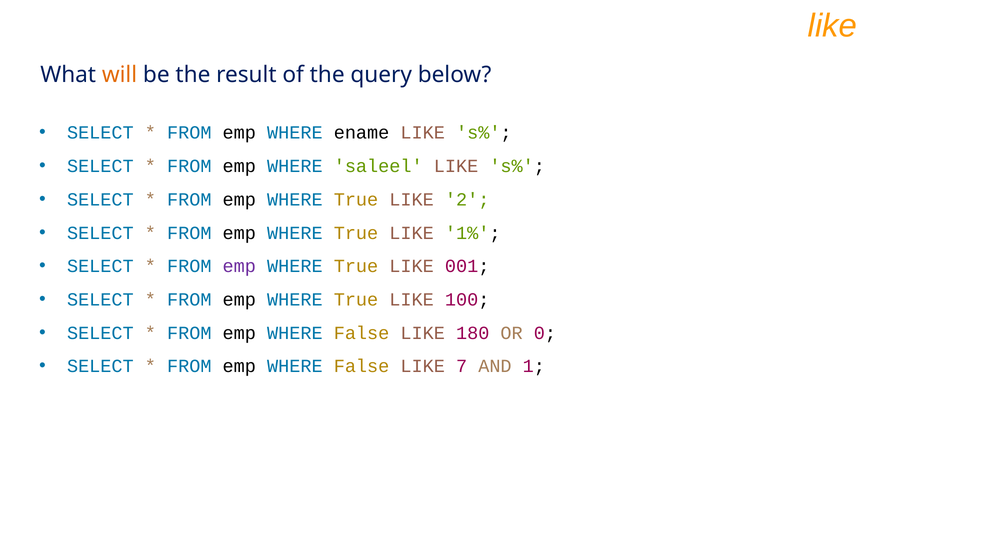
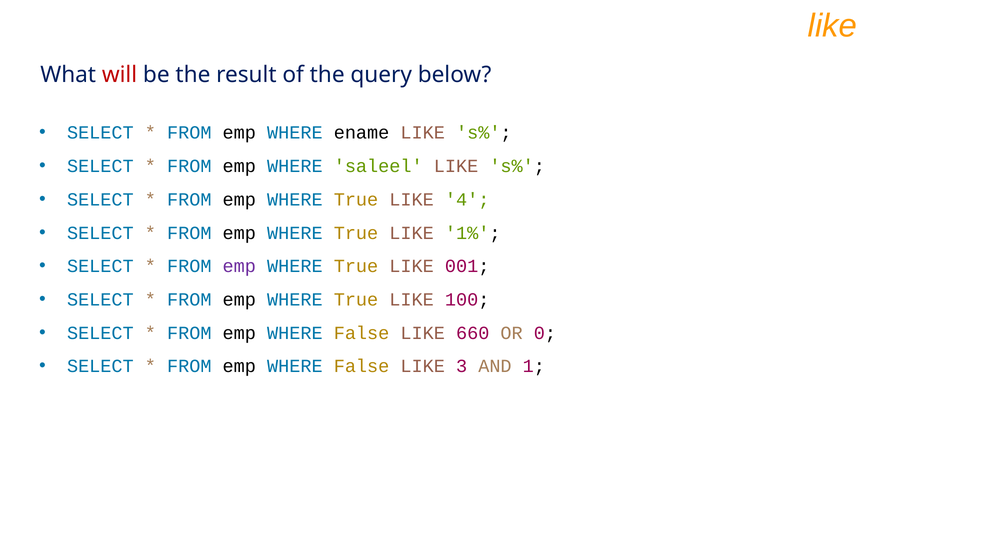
will colour: orange -> red
2: 2 -> 4
180: 180 -> 660
7: 7 -> 3
